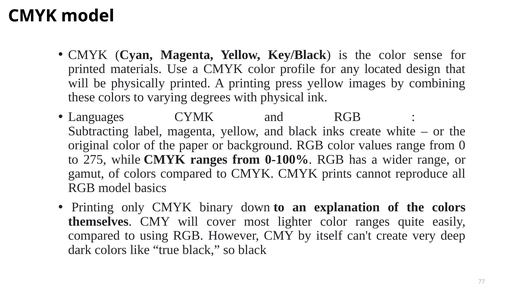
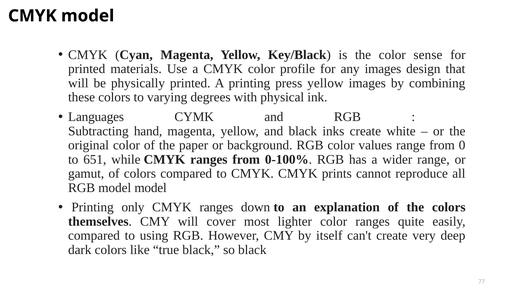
any located: located -> images
label: label -> hand
275: 275 -> 651
model basics: basics -> model
binary at (216, 208): binary -> ranges
